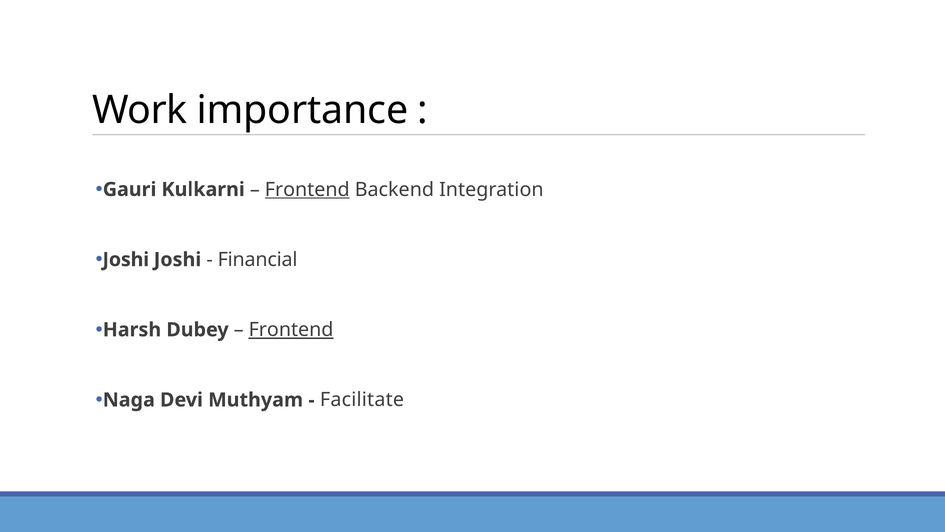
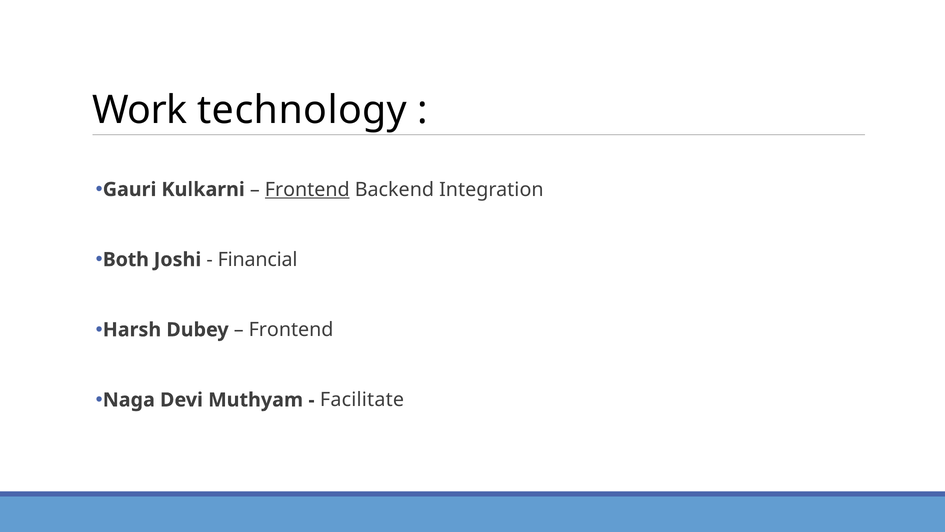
importance: importance -> technology
Joshi at (126, 259): Joshi -> Both
Frontend at (291, 330) underline: present -> none
